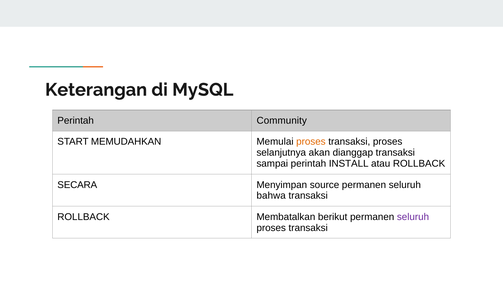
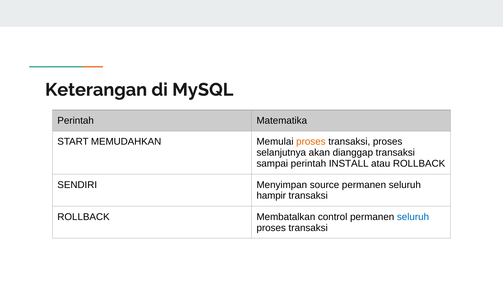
Community: Community -> Matematika
SECARA: SECARA -> SENDIRI
bahwa: bahwa -> hampir
berikut: berikut -> control
seluruh at (413, 217) colour: purple -> blue
